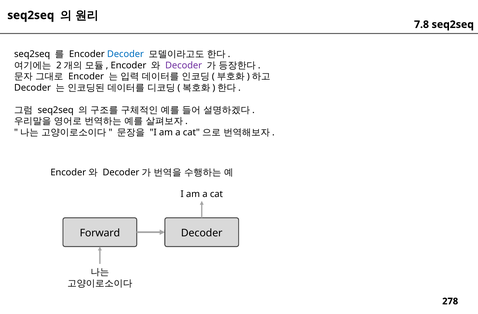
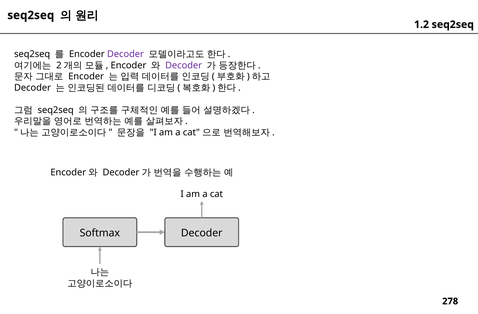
7.8: 7.8 -> 1.2
Decoder at (125, 54) colour: blue -> purple
Forward: Forward -> Softmax
